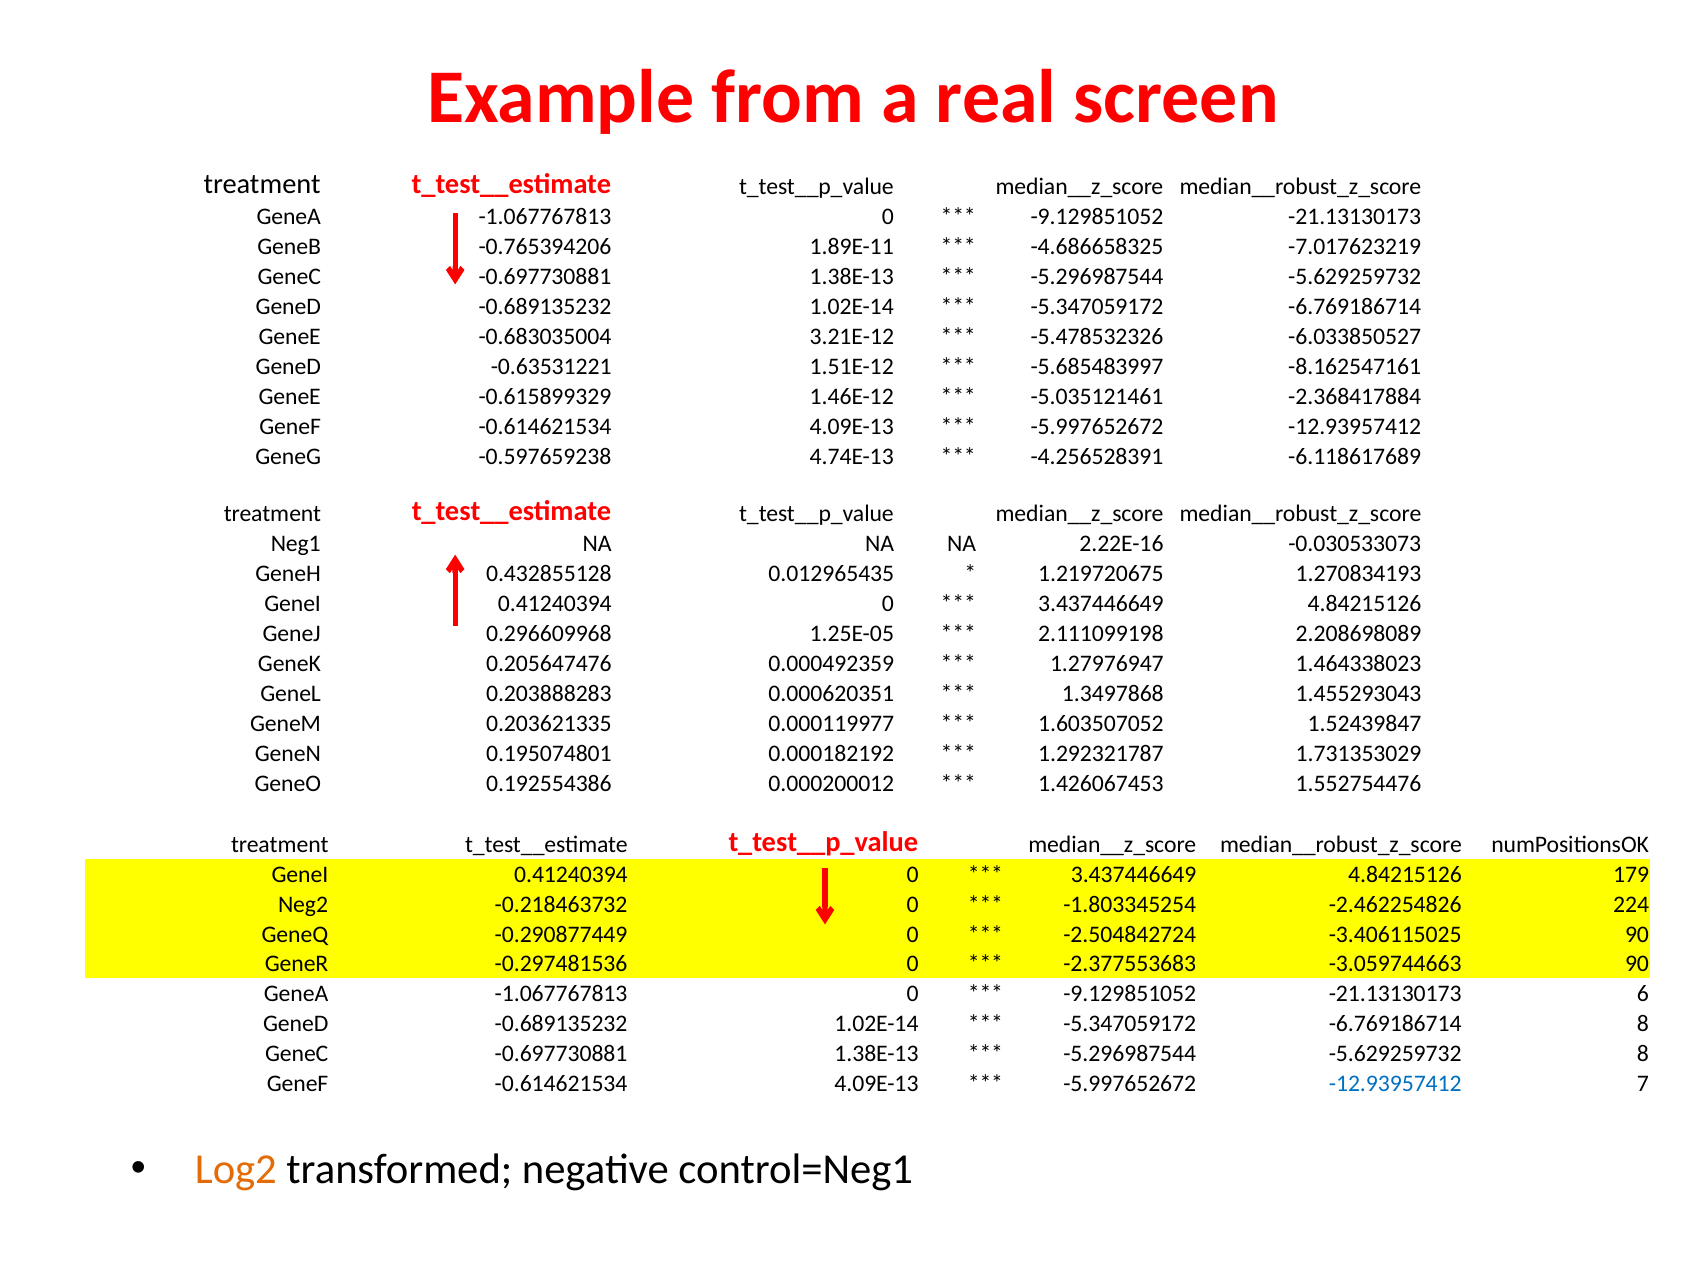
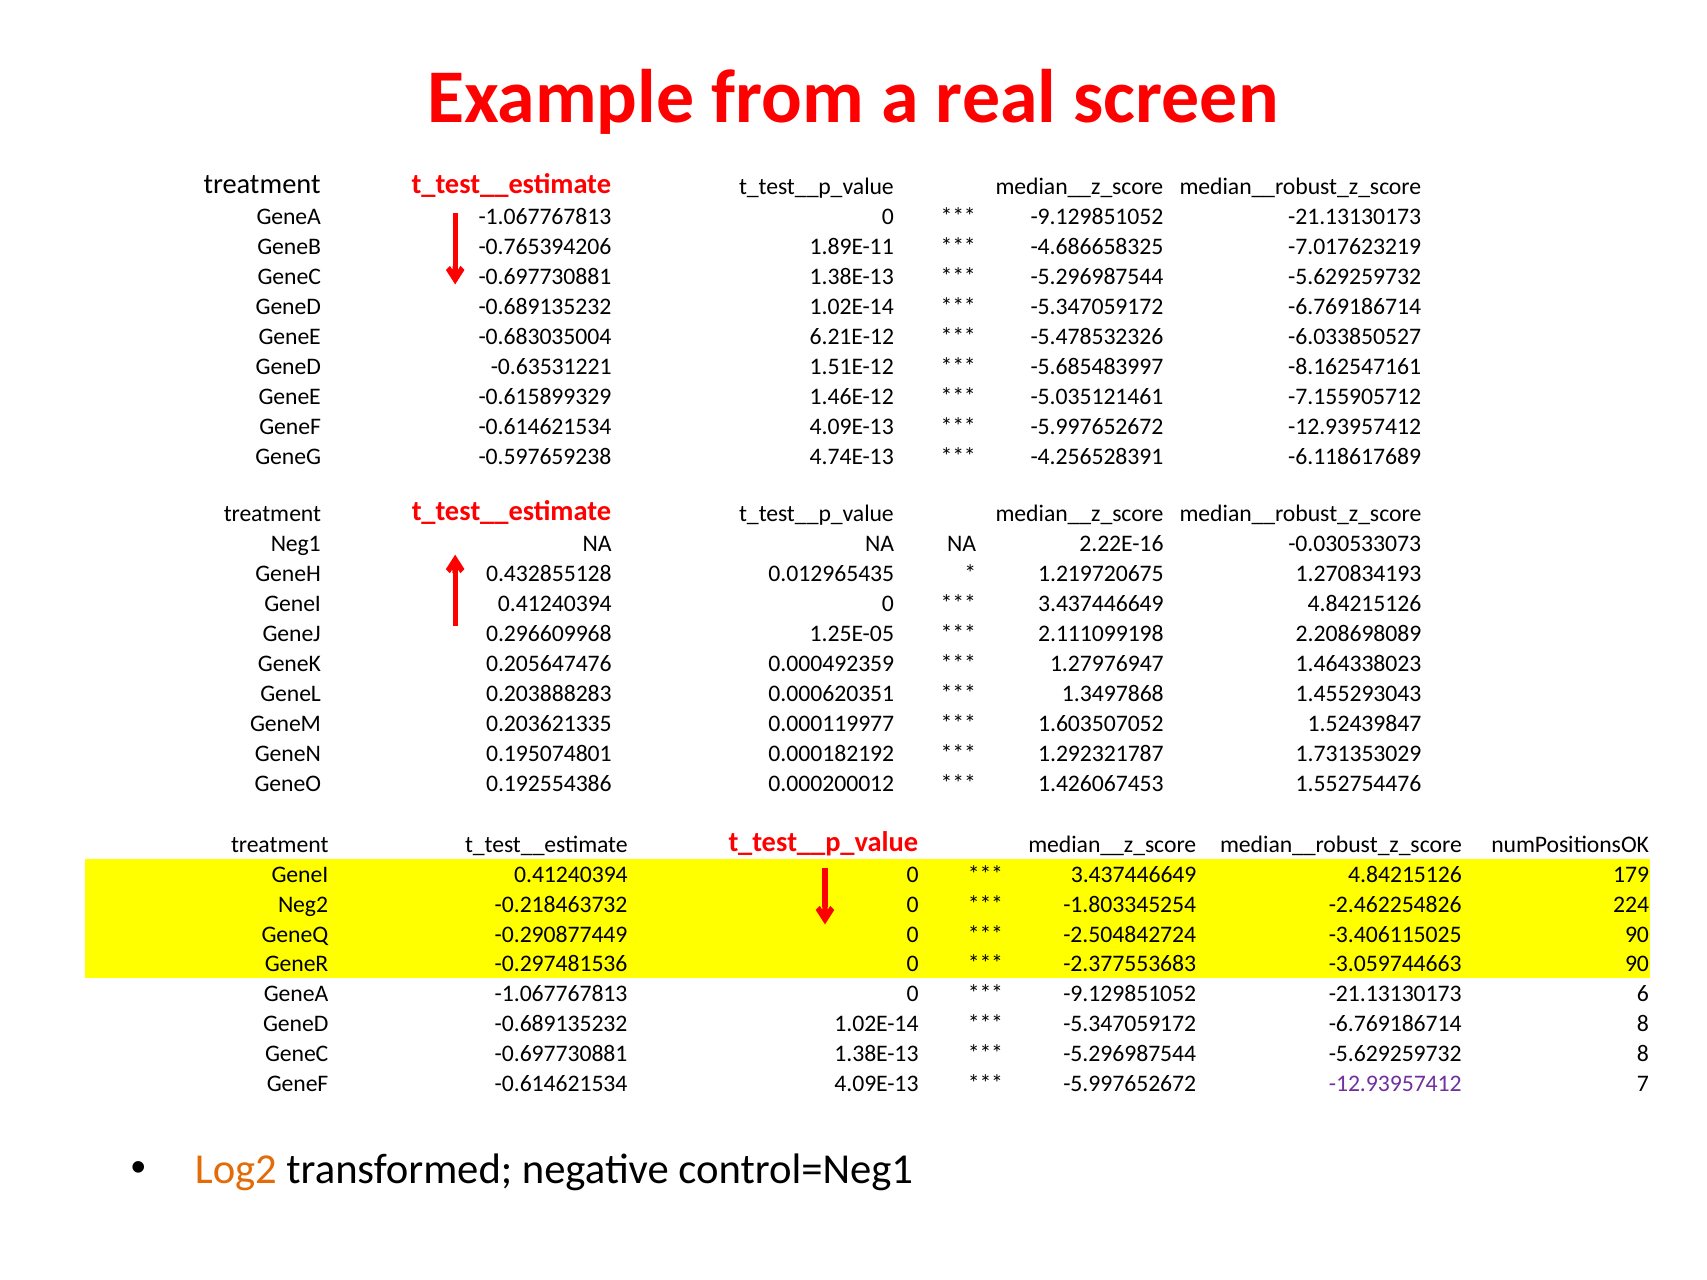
3.21E-12: 3.21E-12 -> 6.21E-12
-2.368417884: -2.368417884 -> -7.155905712
-12.93957412 at (1395, 1084) colour: blue -> purple
